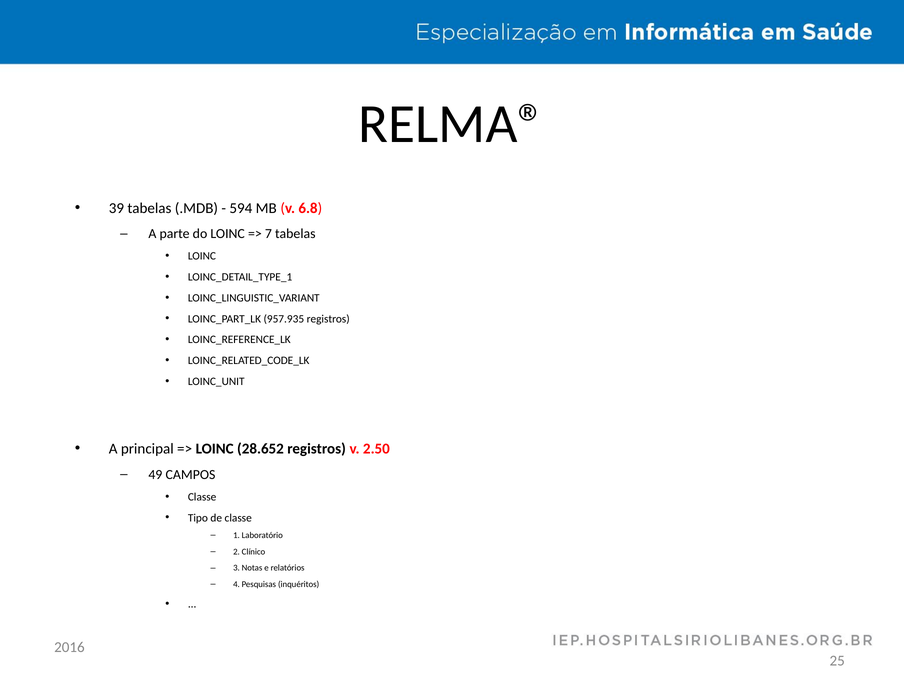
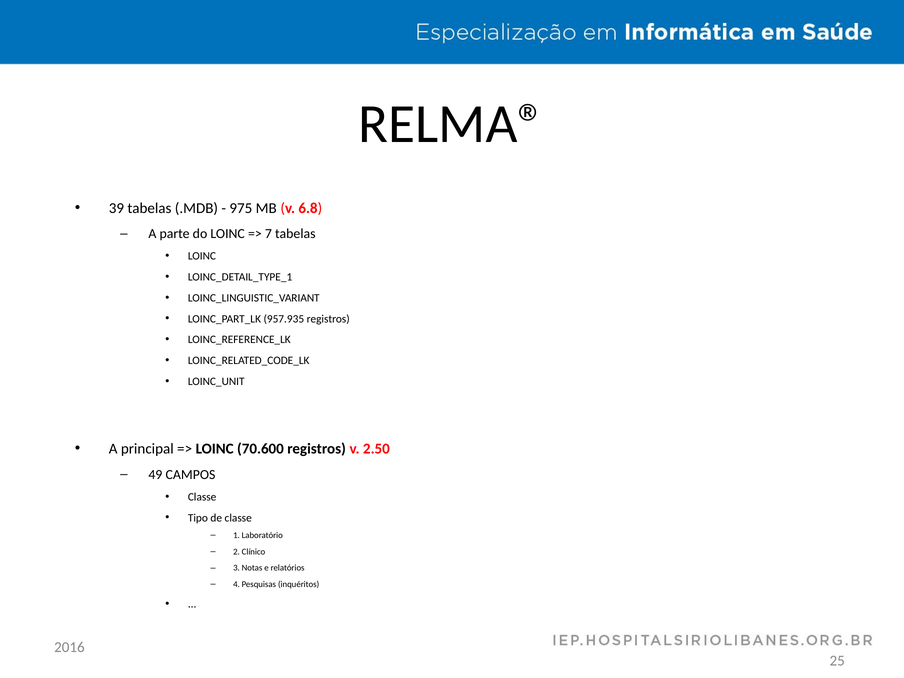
594: 594 -> 975
28.652: 28.652 -> 70.600
